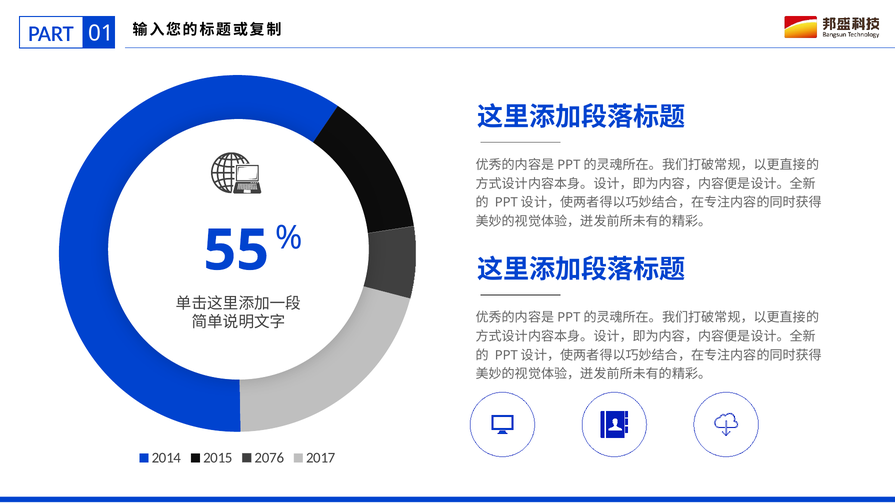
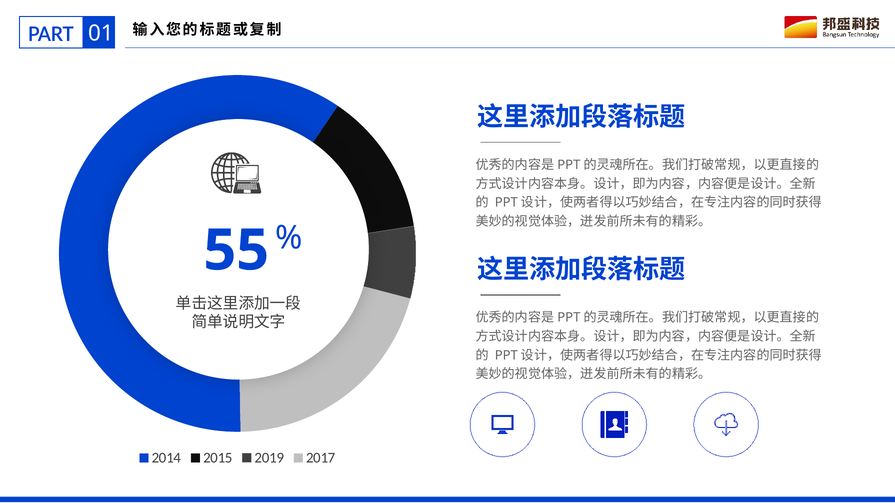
2076: 2076 -> 2019
